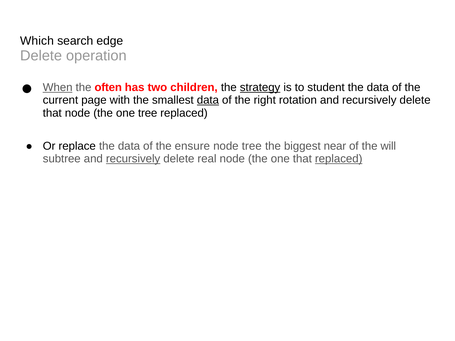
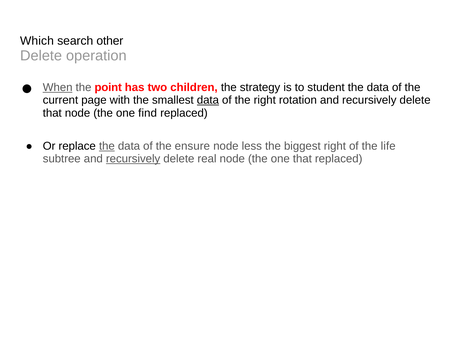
edge: edge -> other
often: often -> point
strategy underline: present -> none
one tree: tree -> find
the at (107, 146) underline: none -> present
node tree: tree -> less
biggest near: near -> right
will: will -> life
replaced at (339, 159) underline: present -> none
